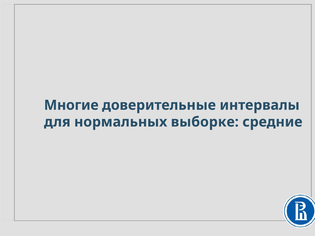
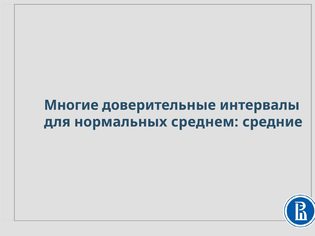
выборке: выборке -> среднем
